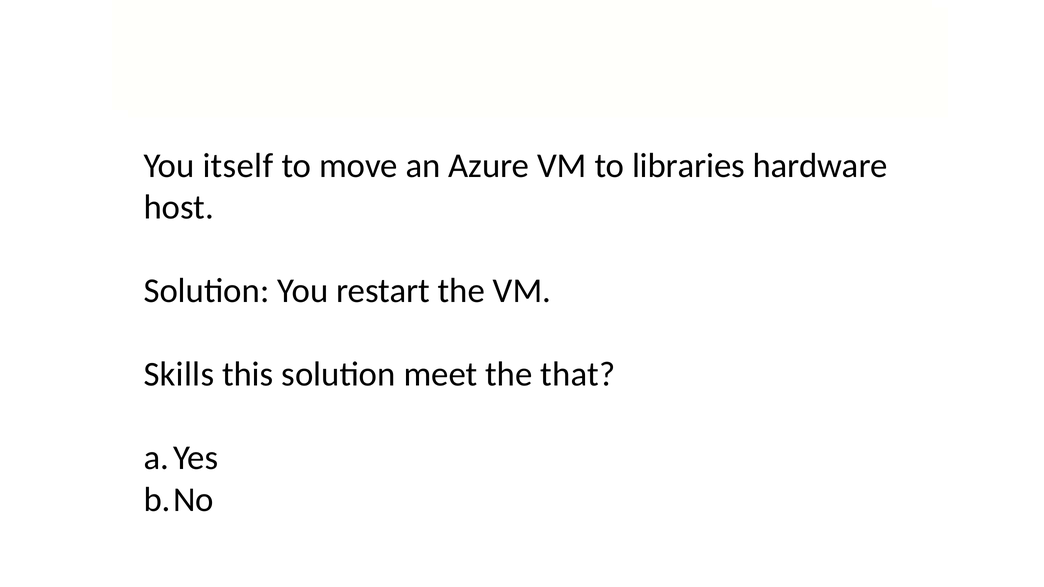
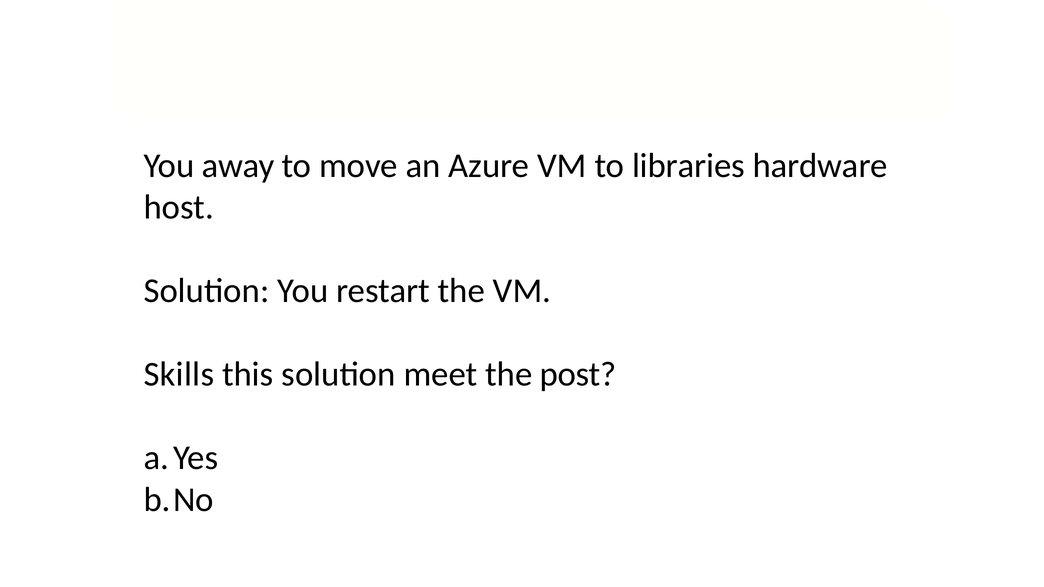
itself: itself -> away
that: that -> post
